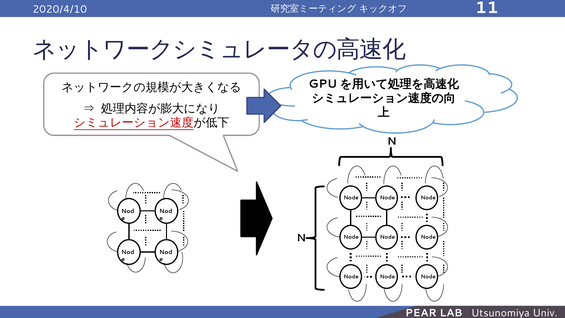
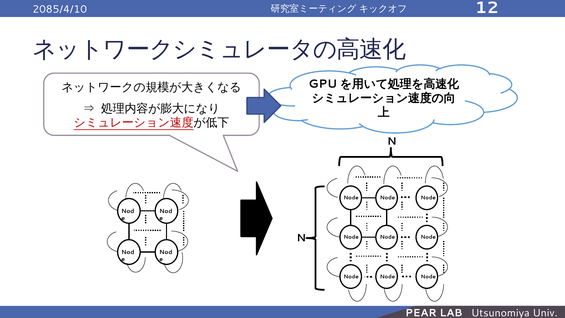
2020/4/10: 2020/4/10 -> 2085/4/10
11: 11 -> 12
